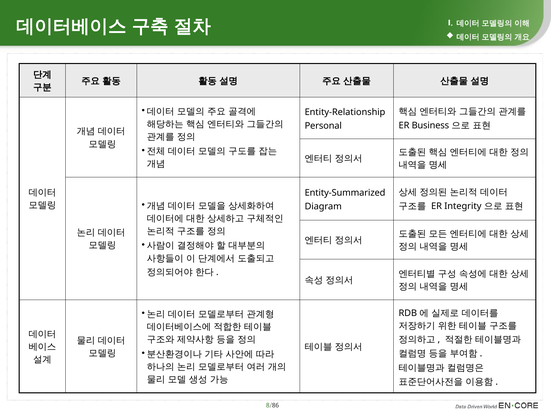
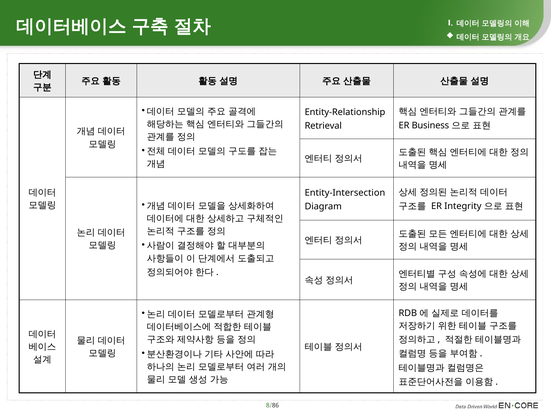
Personal: Personal -> Retrieval
Entity-Summarized: Entity-Summarized -> Entity-Intersection
